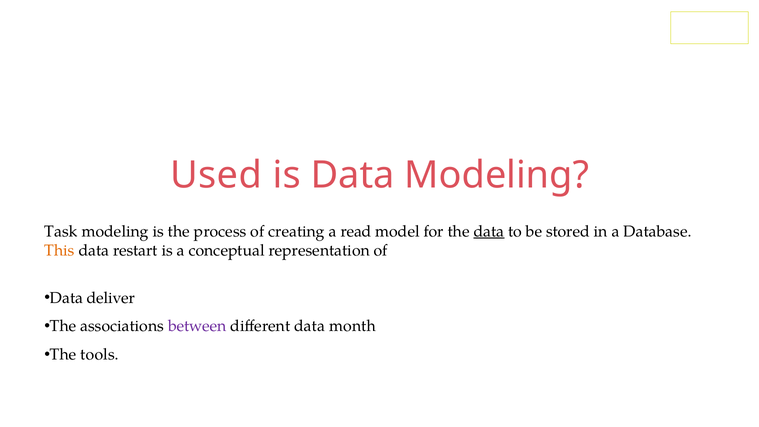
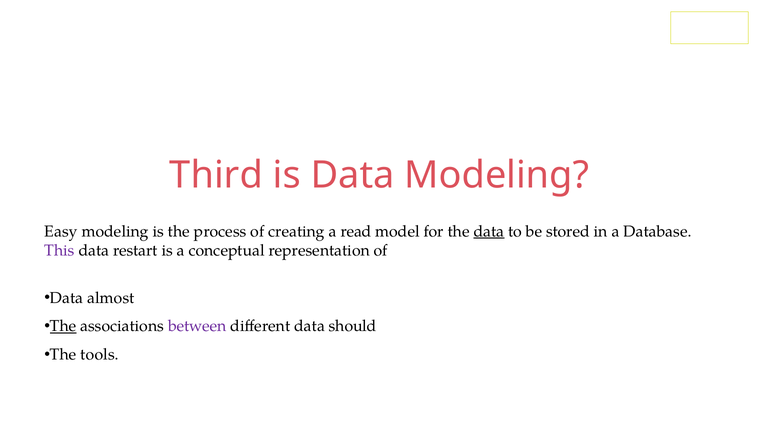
Used: Used -> Third
Task: Task -> Easy
This colour: orange -> purple
deliver: deliver -> almost
The at (63, 326) underline: none -> present
month: month -> should
